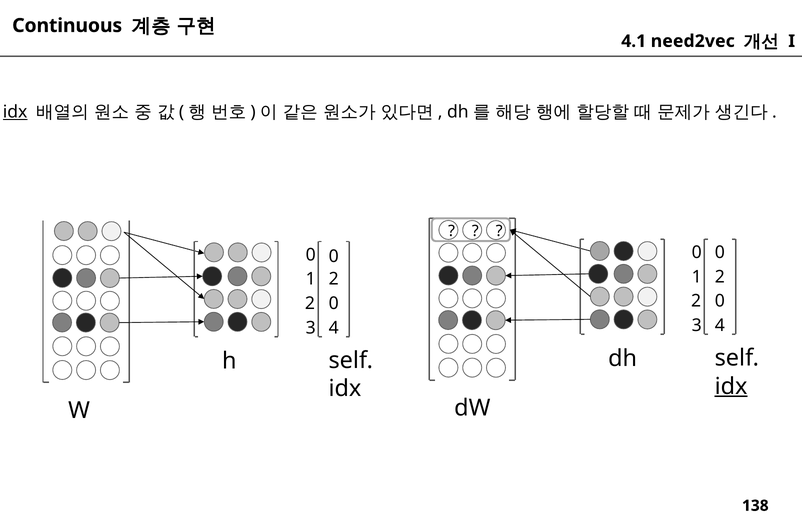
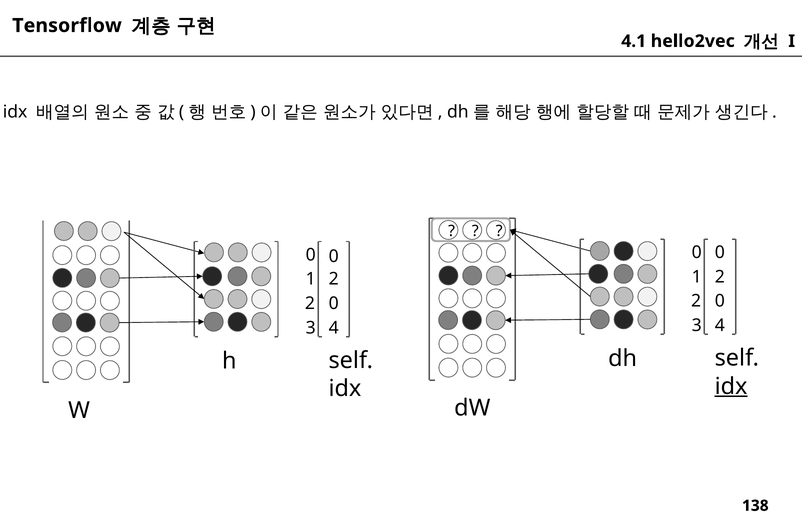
Continuous: Continuous -> Tensorflow
need2vec: need2vec -> hello2vec
idx at (15, 112) underline: present -> none
